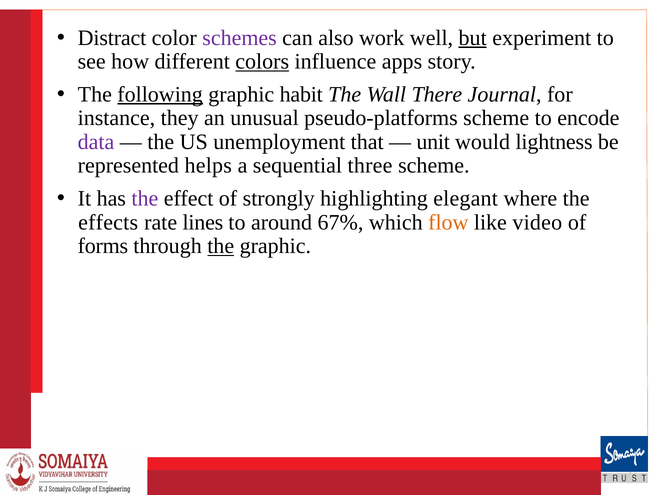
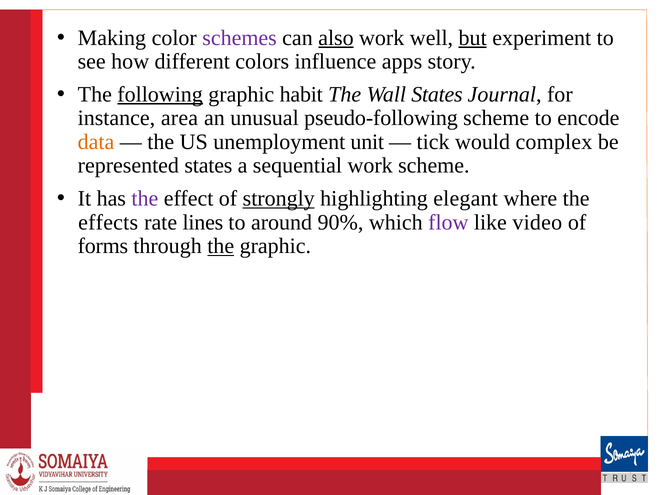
Distract: Distract -> Making
also underline: none -> present
colors underline: present -> none
Wall There: There -> States
they: they -> area
pseudo-platforms: pseudo-platforms -> pseudo-following
data colour: purple -> orange
that: that -> unit
unit: unit -> tick
lightness: lightness -> complex
represented helps: helps -> states
sequential three: three -> work
strongly underline: none -> present
67%: 67% -> 90%
flow colour: orange -> purple
